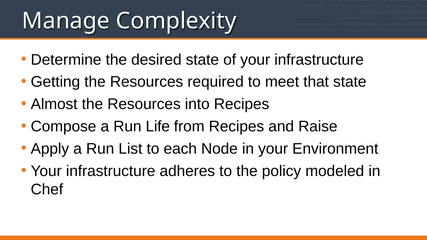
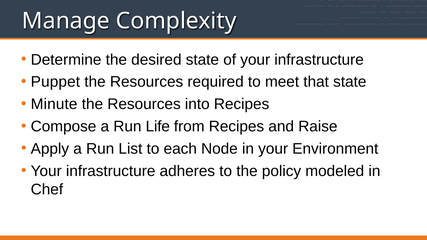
Getting: Getting -> Puppet
Almost: Almost -> Minute
